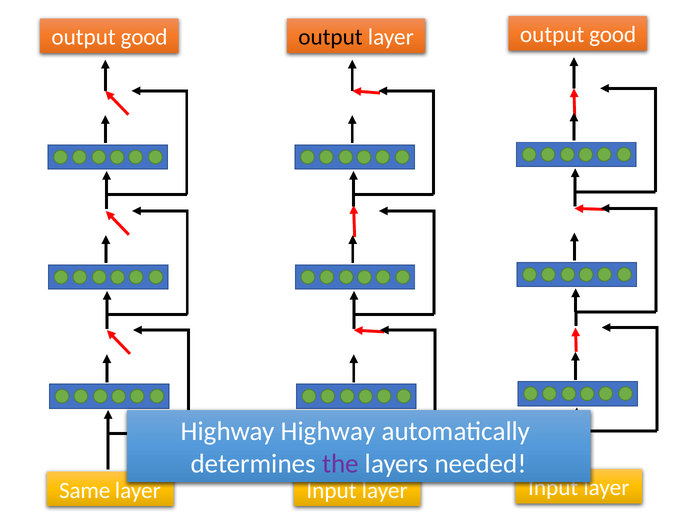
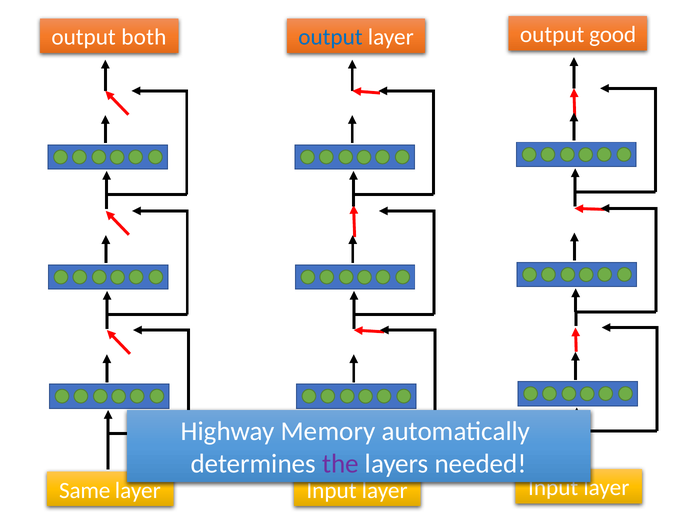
good at (144, 37): good -> both
output at (330, 37) colour: black -> blue
Highway Highway: Highway -> Memory
